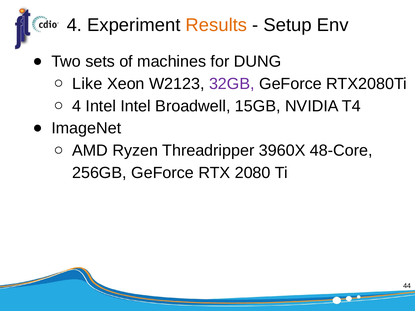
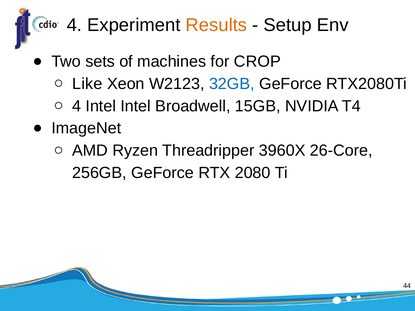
DUNG: DUNG -> CROP
32GB colour: purple -> blue
48-Core: 48-Core -> 26-Core
